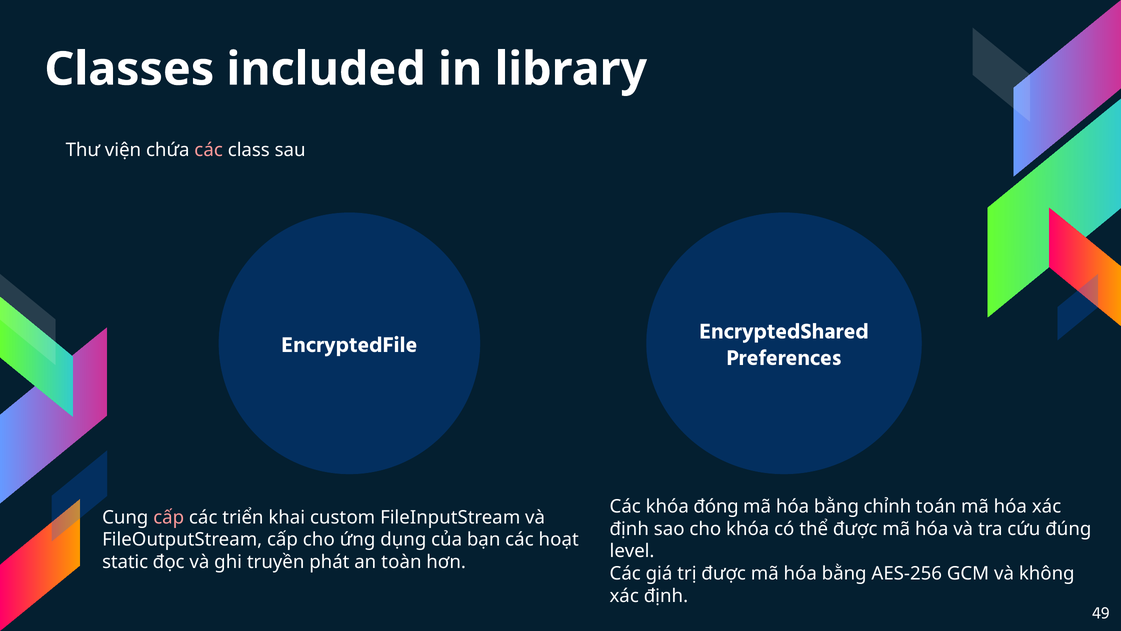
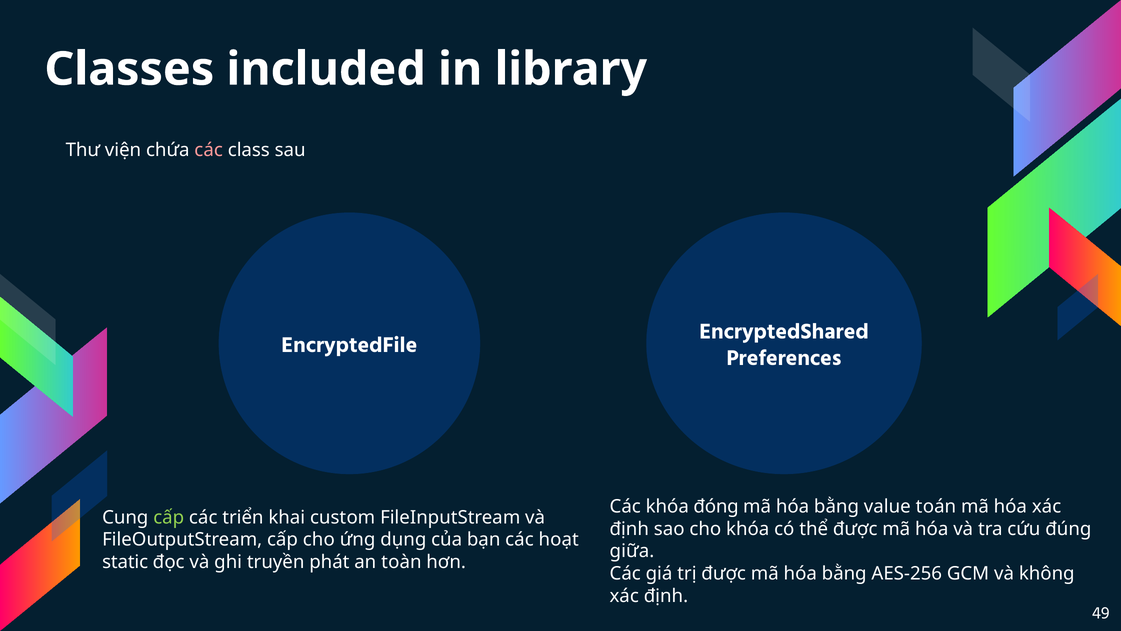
chỉnh: chỉnh -> value
cấp at (169, 517) colour: pink -> light green
level: level -> giữa
